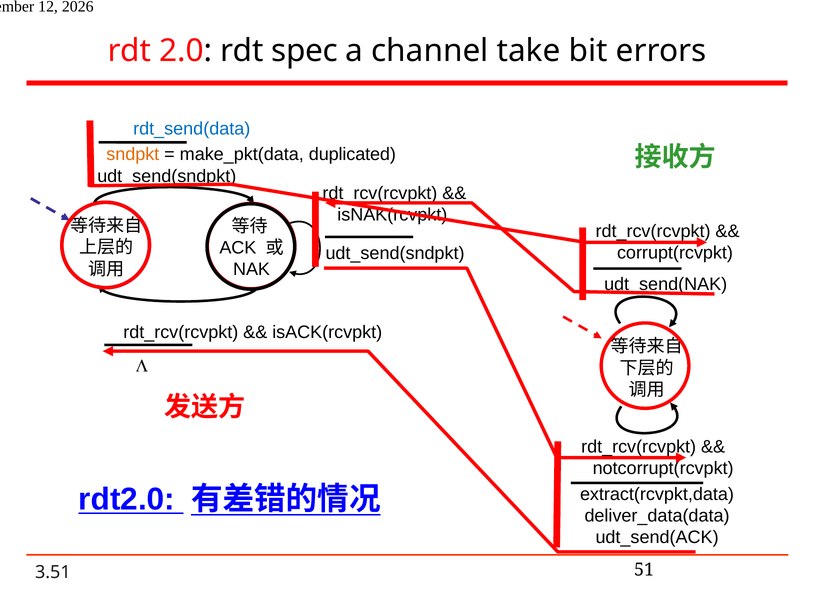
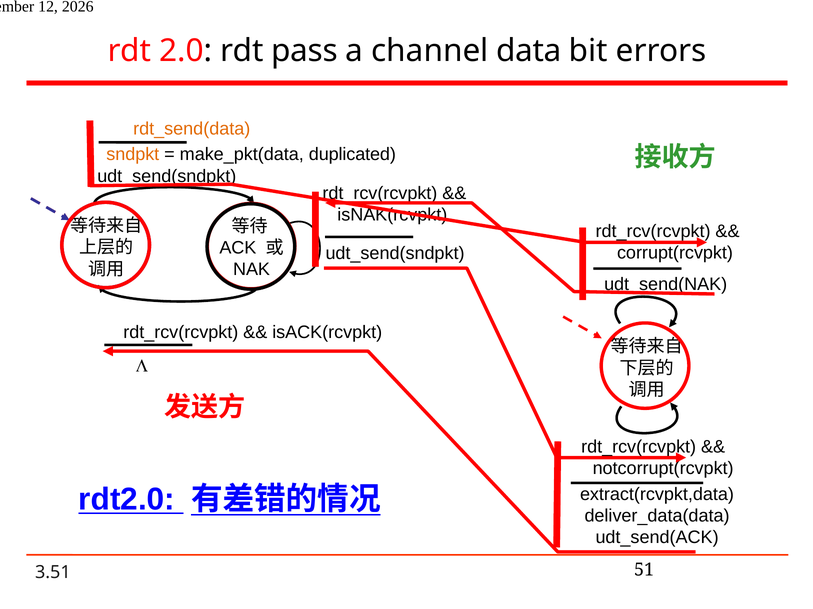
spec: spec -> pass
take: take -> data
rdt_send(data colour: blue -> orange
